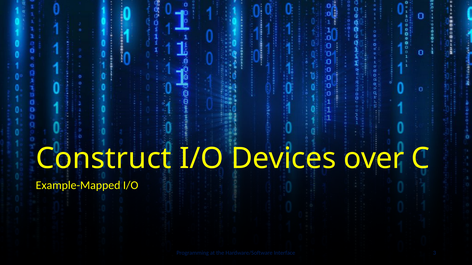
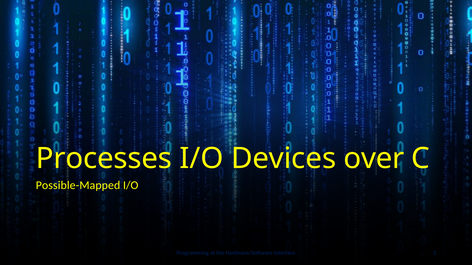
Construct: Construct -> Processes
Example-Mapped: Example-Mapped -> Possible-Mapped
